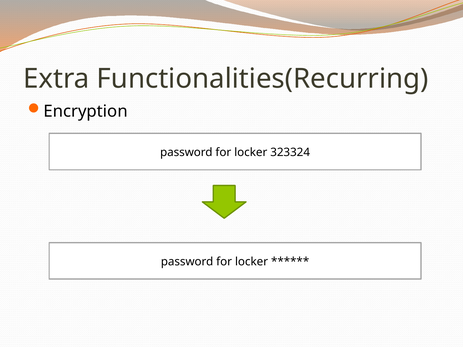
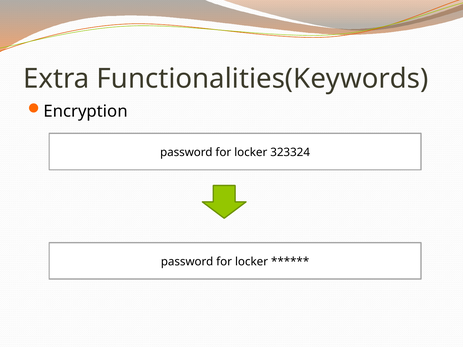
Functionalities(Recurring: Functionalities(Recurring -> Functionalities(Keywords
